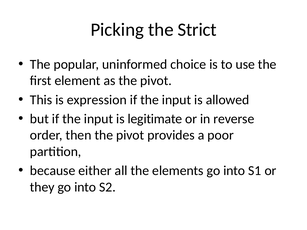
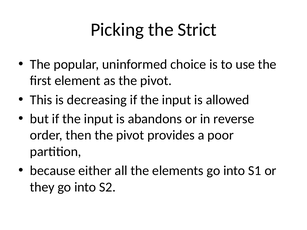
expression: expression -> decreasing
legitimate: legitimate -> abandons
